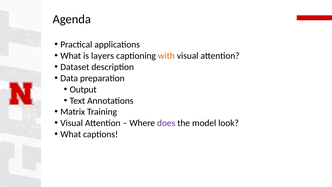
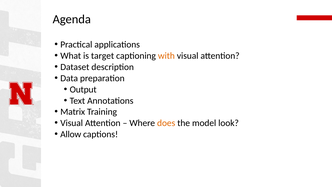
layers: layers -> target
does colour: purple -> orange
What at (71, 134): What -> Allow
